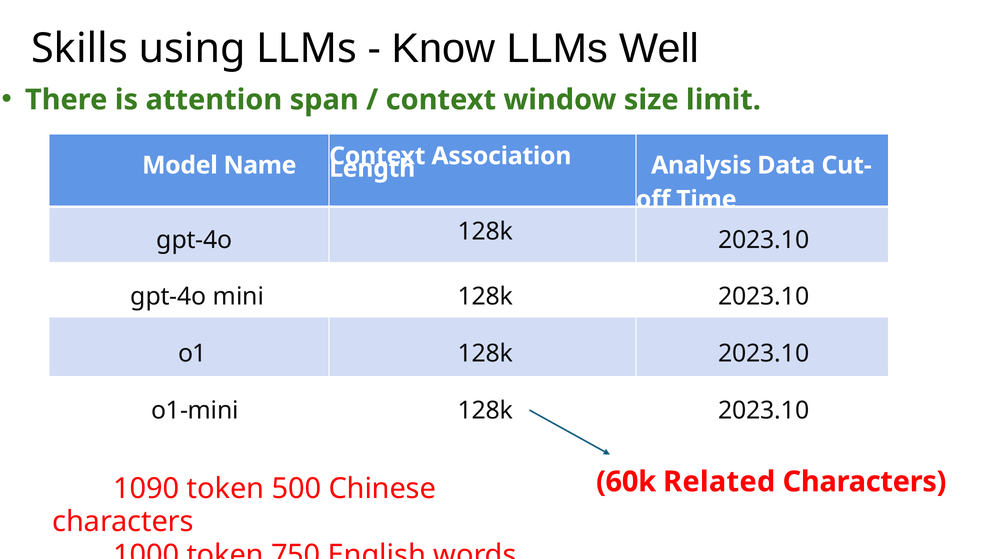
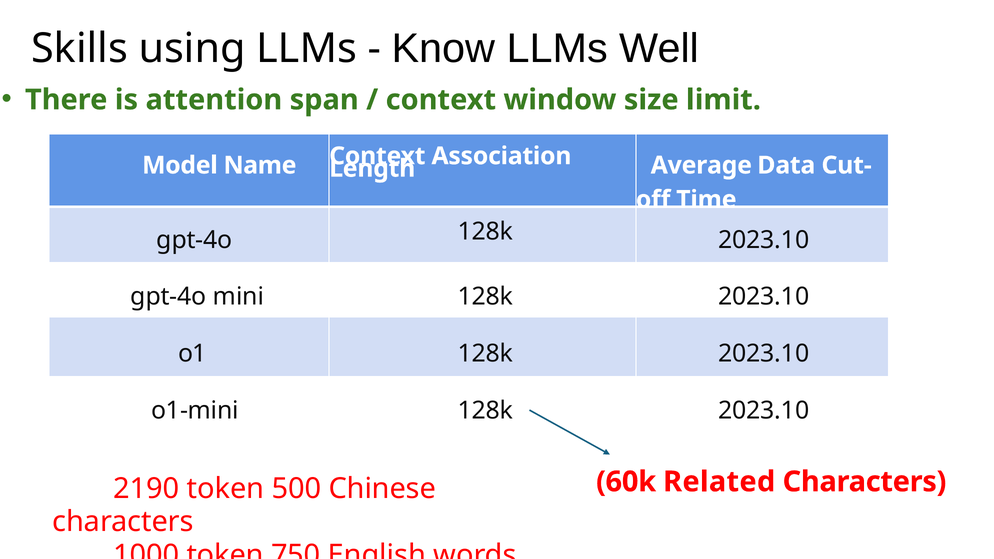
Analysis: Analysis -> Average
1090: 1090 -> 2190
